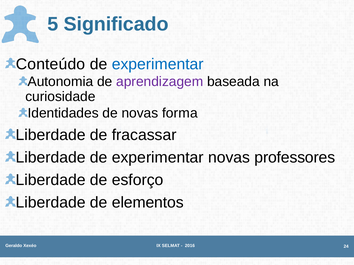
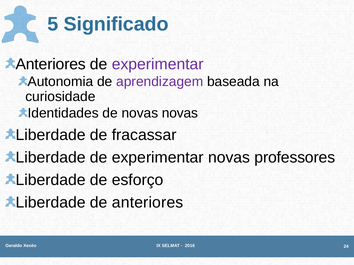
Conteúdo at (51, 64): Conteúdo -> Anteriores
experimentar at (158, 64) colour: blue -> purple
novas forma: forma -> novas
de elementos: elementos -> anteriores
